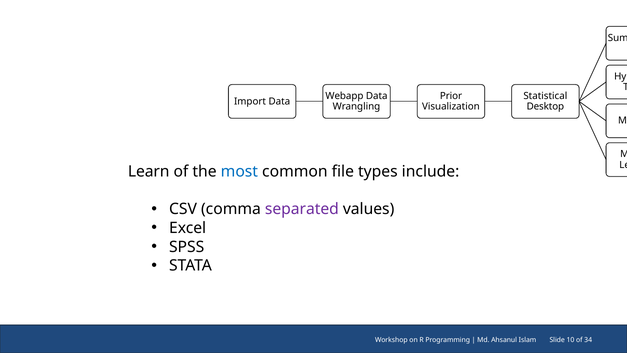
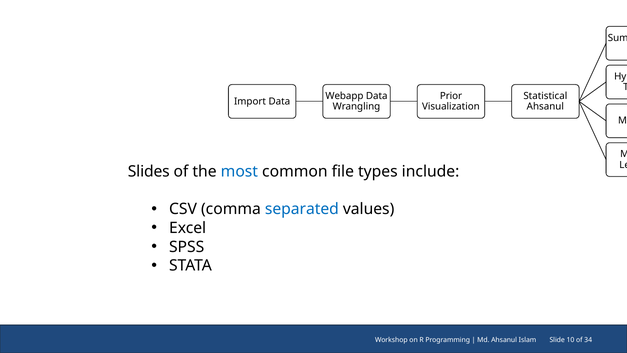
Desktop at (545, 107): Desktop -> Ahsanul
Learn: Learn -> Slides
separated colour: purple -> blue
